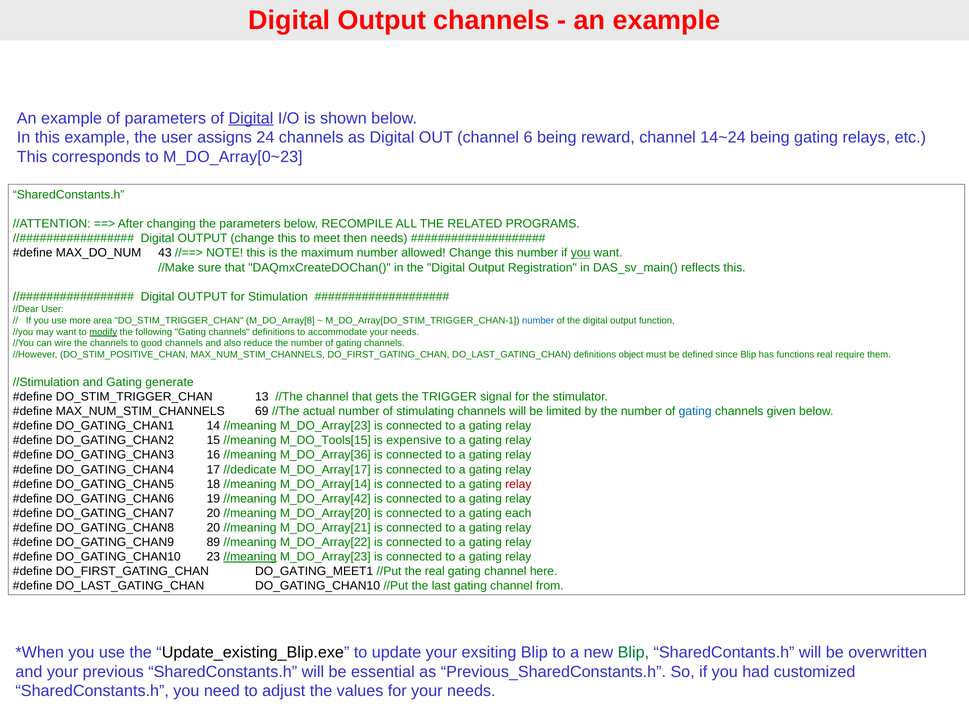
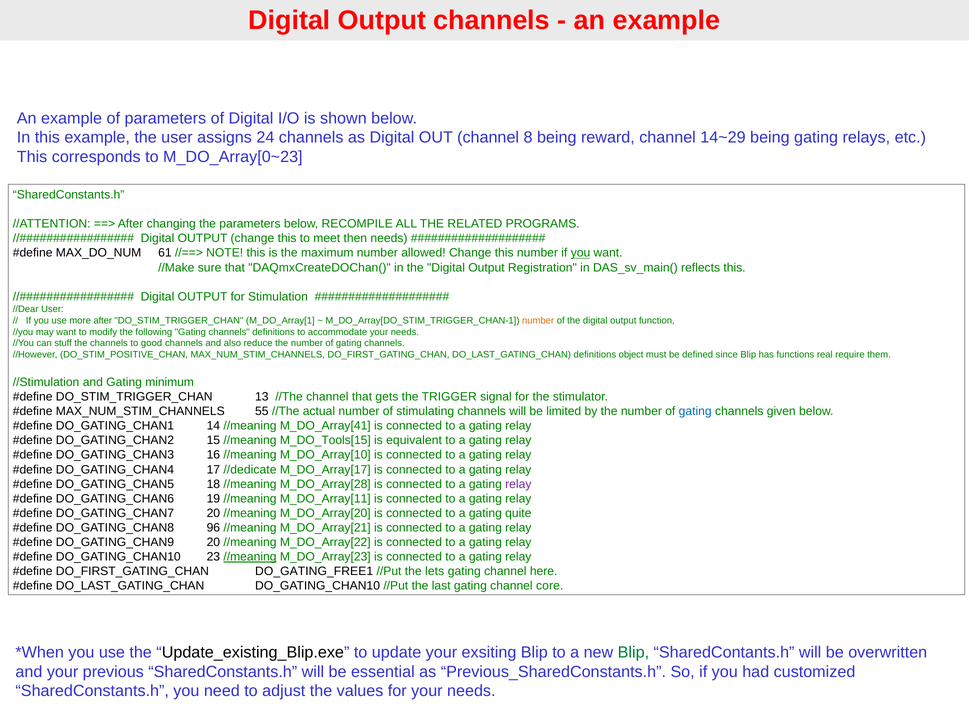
Digital at (251, 118) underline: present -> none
6: 6 -> 8
14~24: 14~24 -> 14~29
43: 43 -> 61
more area: area -> after
M_DO_Array[8: M_DO_Array[8 -> M_DO_Array[1
number at (538, 321) colour: blue -> orange
modify underline: present -> none
wire: wire -> stuff
generate: generate -> minimum
69: 69 -> 55
14 //meaning M_DO_Array[23: M_DO_Array[23 -> M_DO_Array[41
expensive: expensive -> equivalent
M_DO_Array[36: M_DO_Array[36 -> M_DO_Array[10
M_DO_Array[14: M_DO_Array[14 -> M_DO_Array[28
relay at (518, 484) colour: red -> purple
M_DO_Array[42: M_DO_Array[42 -> M_DO_Array[11
each: each -> quite
DO_GATING_CHAN8 20: 20 -> 96
DO_GATING_CHAN9 89: 89 -> 20
DO_GATING_MEET1: DO_GATING_MEET1 -> DO_GATING_FREE1
the real: real -> lets
from: from -> core
